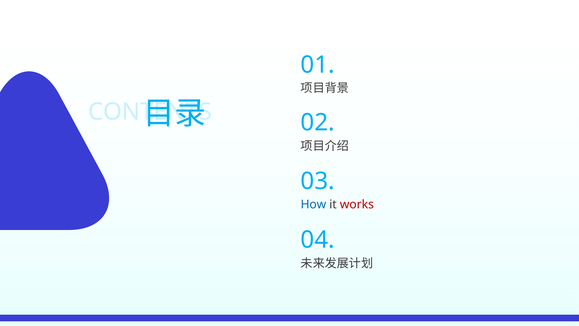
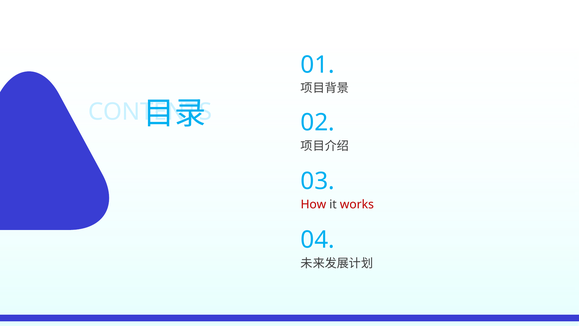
How colour: blue -> red
